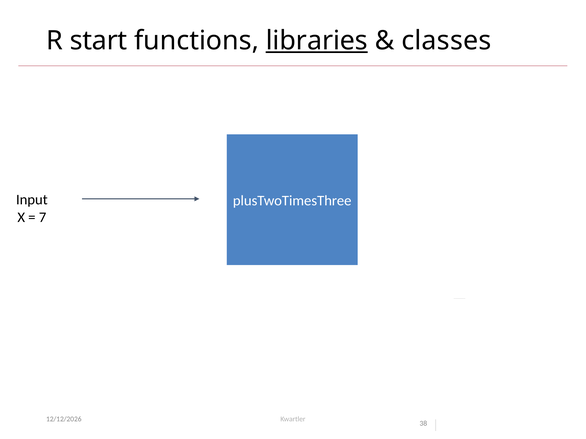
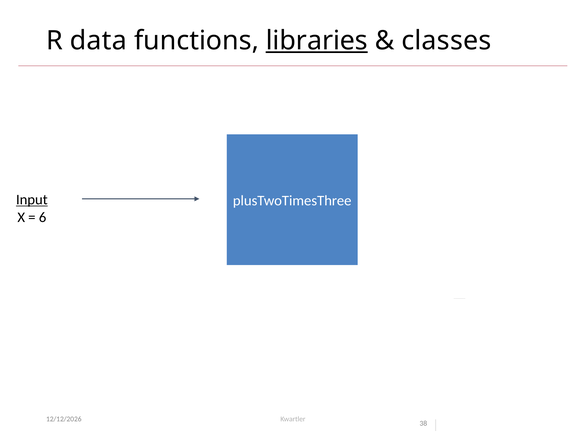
start: start -> data
Input underline: none -> present
7: 7 -> 6
